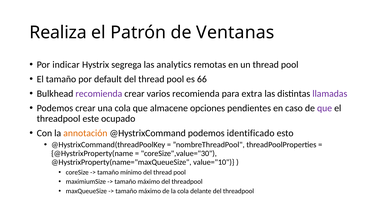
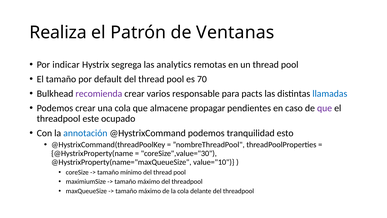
66: 66 -> 70
varios recomienda: recomienda -> responsable
extra: extra -> pacts
llamadas colour: purple -> blue
opciones: opciones -> propagar
annotación colour: orange -> blue
identificado: identificado -> tranquilidad
